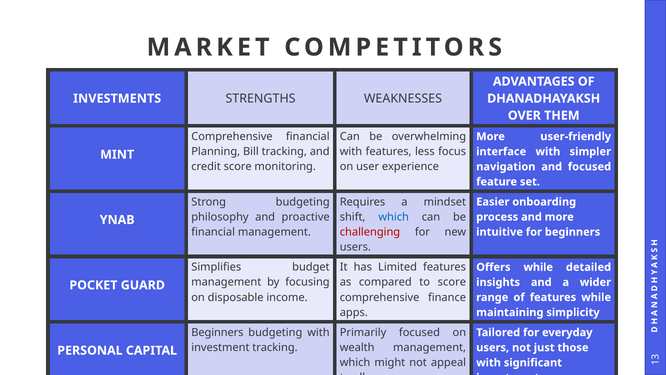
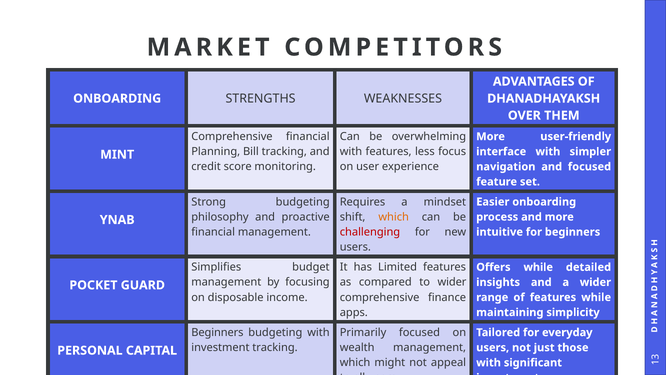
INVESTMENTS at (117, 98): INVESTMENTS -> ONBOARDING
which at (394, 217) colour: blue -> orange
to score: score -> wider
